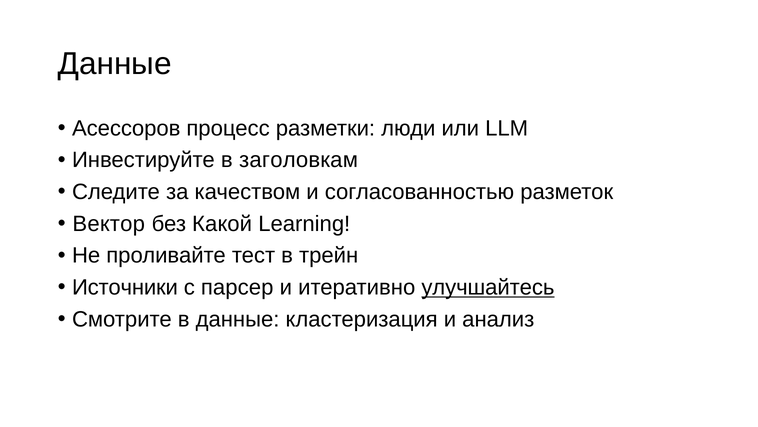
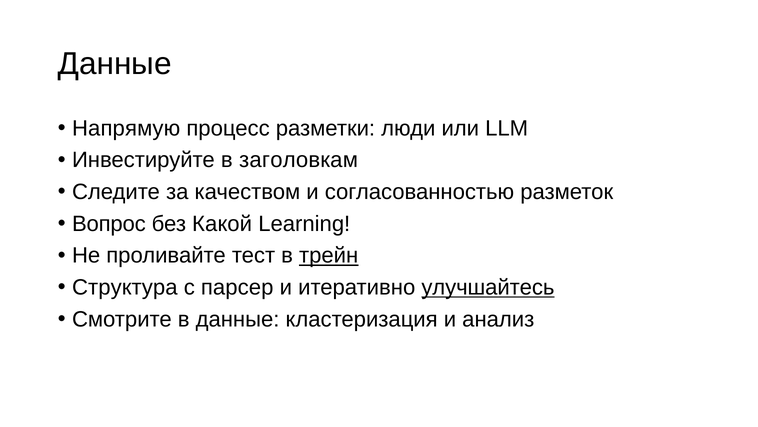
Асессоров: Асессоров -> Напрямую
Вектор: Вектор -> Вопрос
трейн underline: none -> present
Источники: Источники -> Структура
